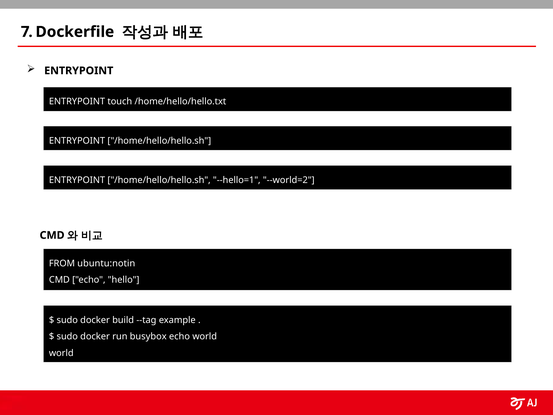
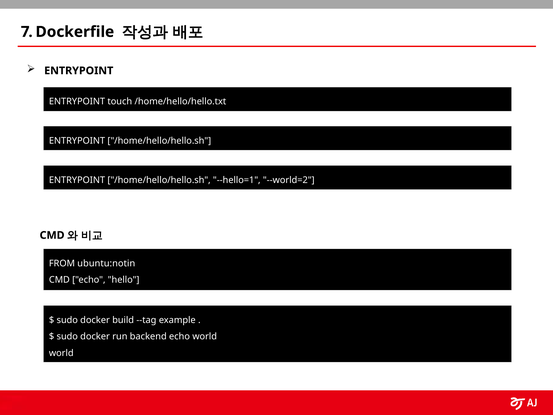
busybox: busybox -> backend
